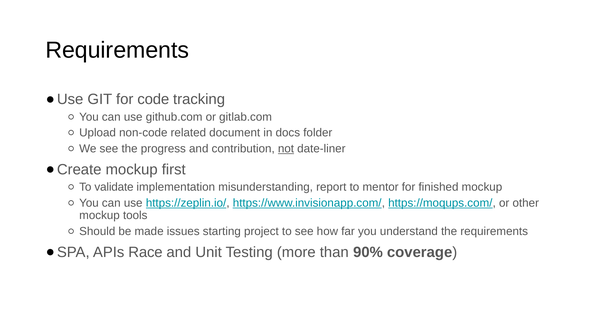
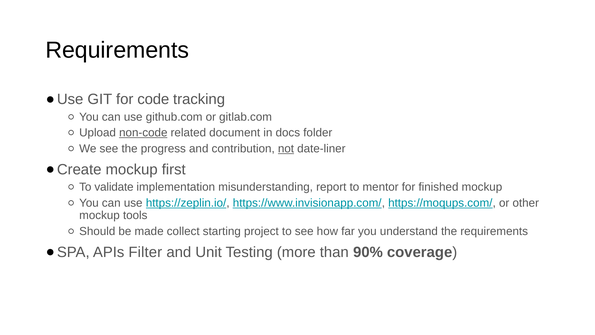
non-code underline: none -> present
issues: issues -> collect
Race: Race -> Filter
